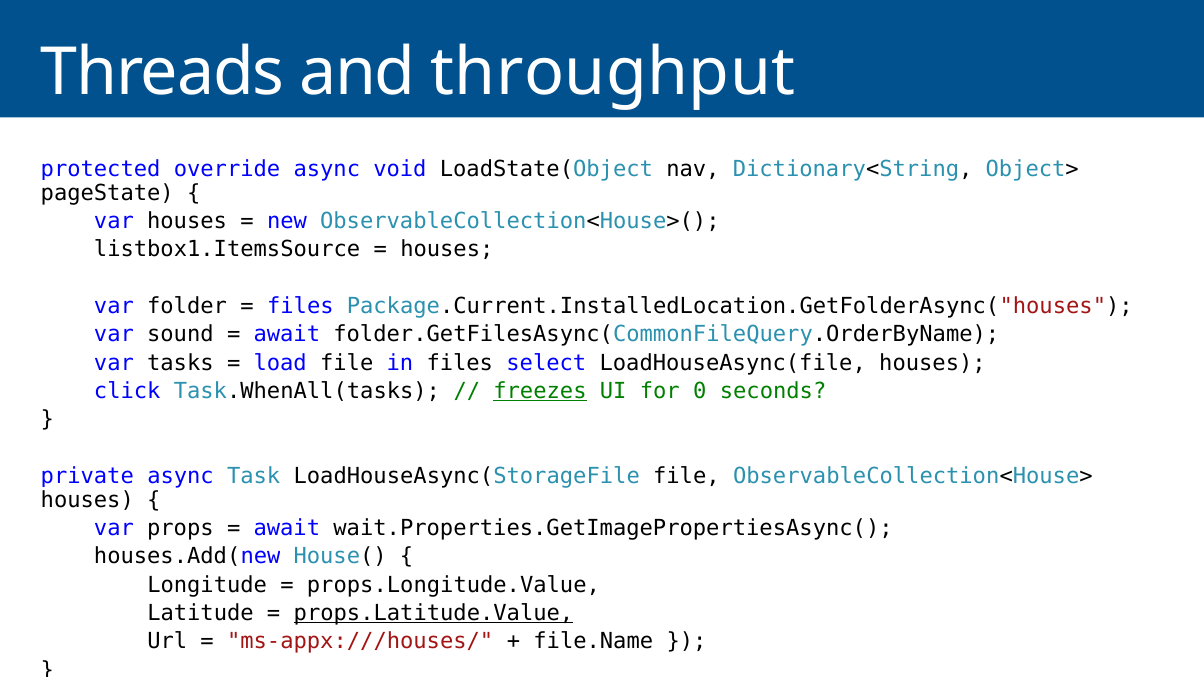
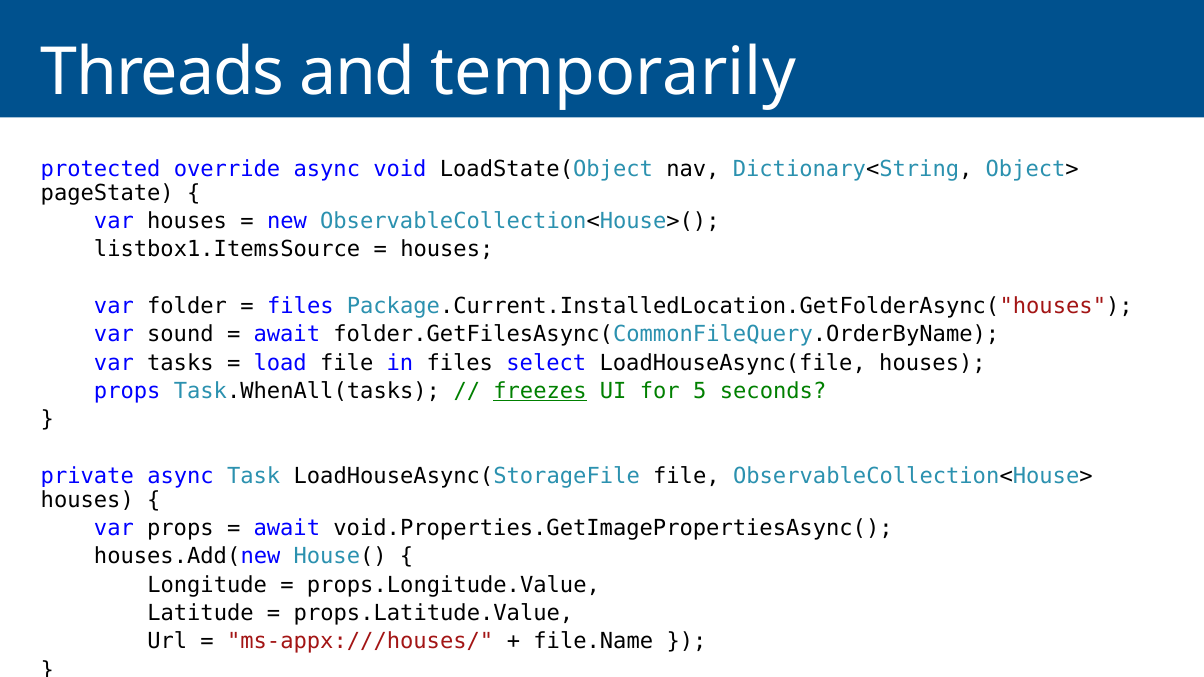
throughput: throughput -> temporarily
click at (127, 391): click -> props
0: 0 -> 5
wait.Properties.GetImagePropertiesAsync(: wait.Properties.GetImagePropertiesAsync( -> void.Properties.GetImagePropertiesAsync(
props.Latitude.Value underline: present -> none
